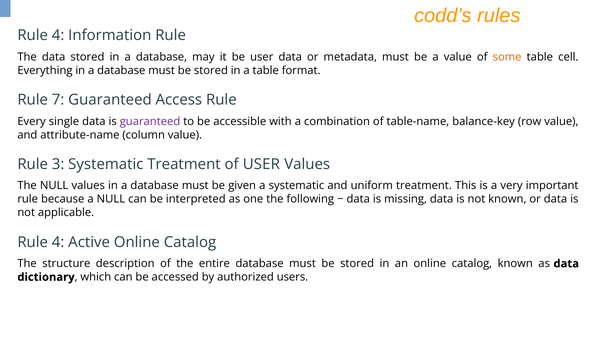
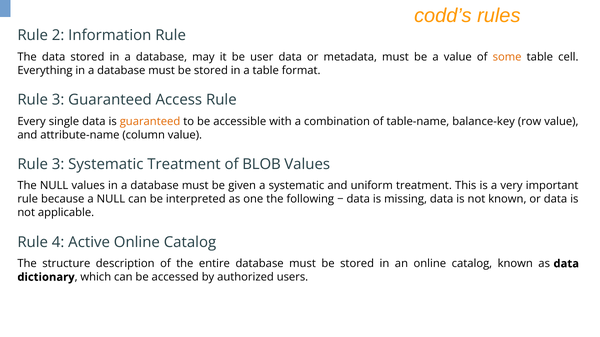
4 at (58, 36): 4 -> 2
7 at (58, 100): 7 -> 3
guaranteed at (150, 122) colour: purple -> orange
of USER: USER -> BLOB
